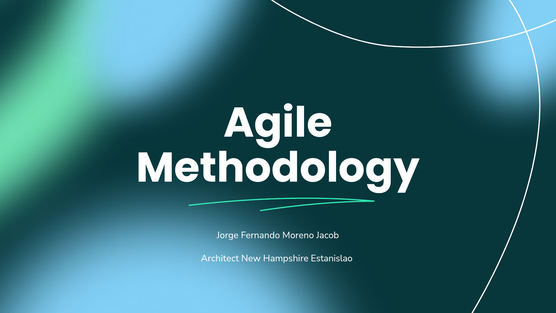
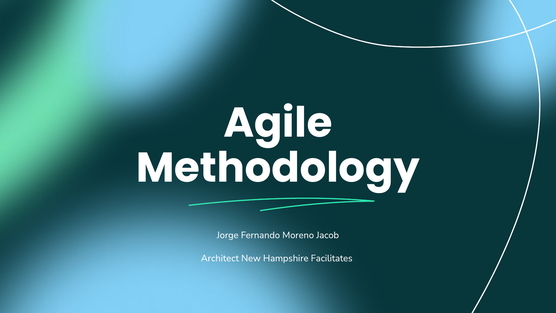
Estanislao: Estanislao -> Facilitates
